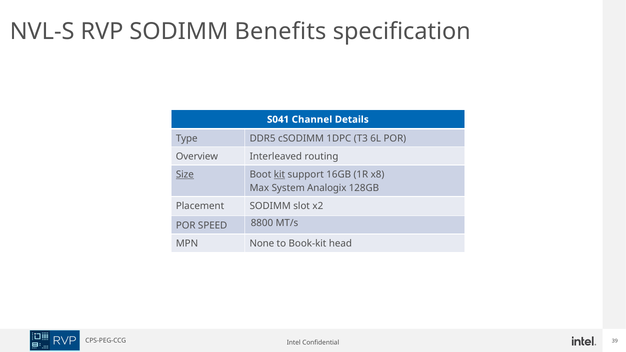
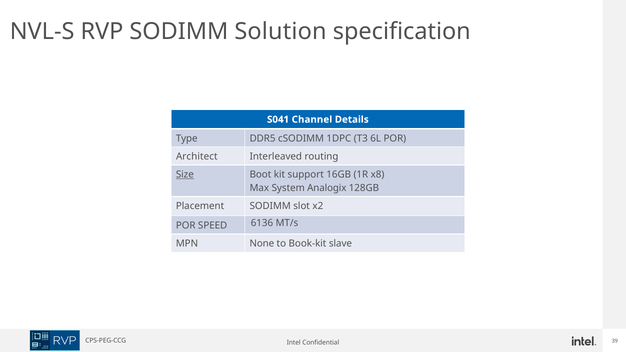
Benefits: Benefits -> Solution
Overview: Overview -> Architect
kit underline: present -> none
8800: 8800 -> 6136
head: head -> slave
